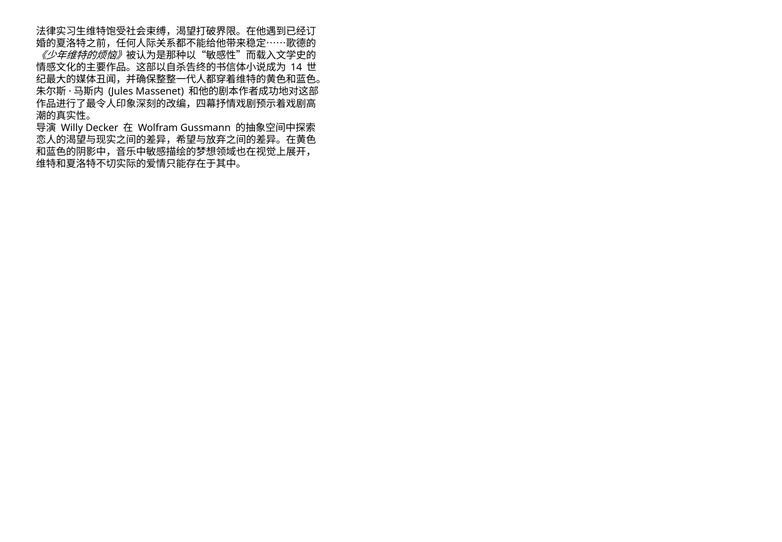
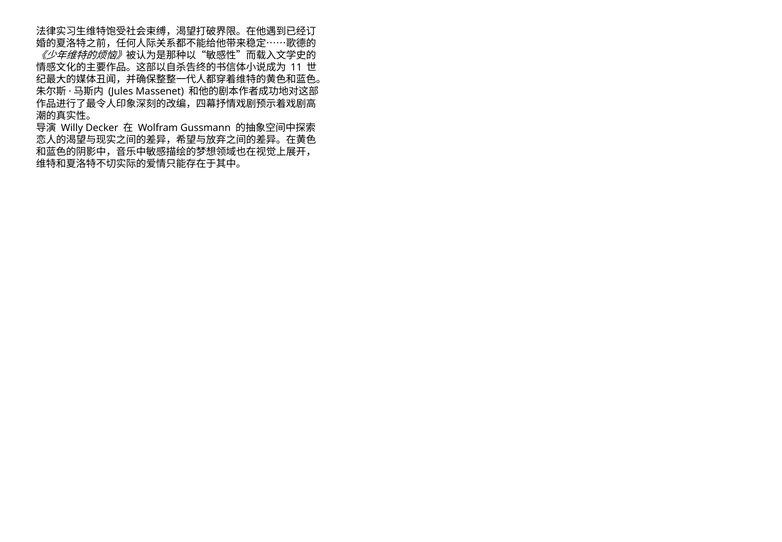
14: 14 -> 11
